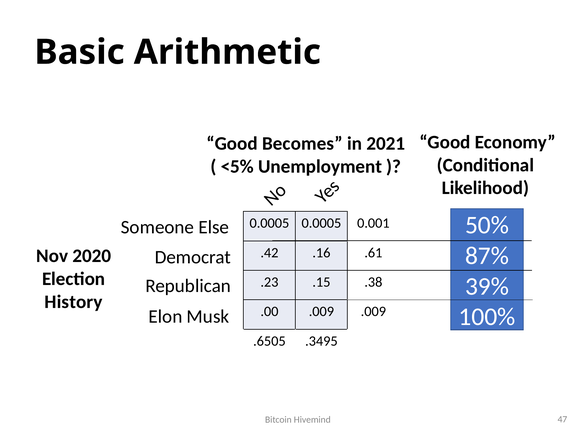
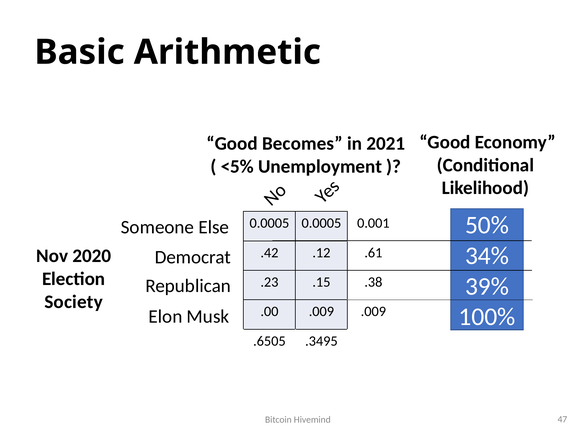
87%: 87% -> 34%
.16: .16 -> .12
History: History -> Society
